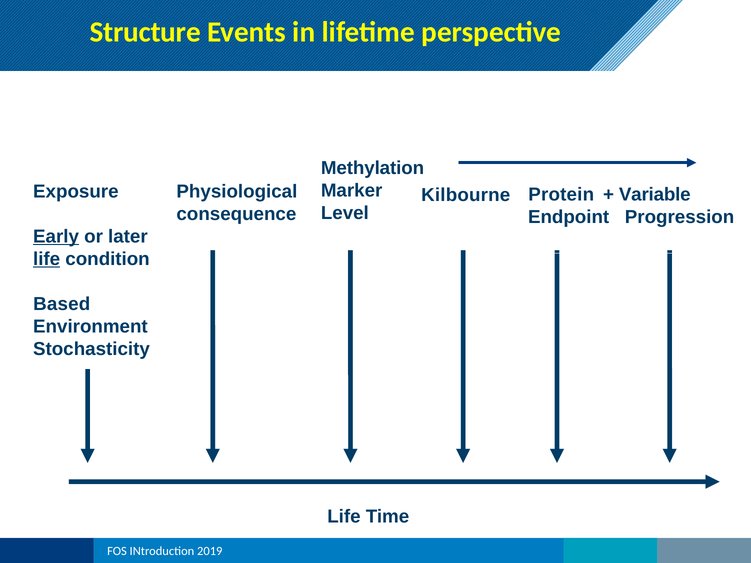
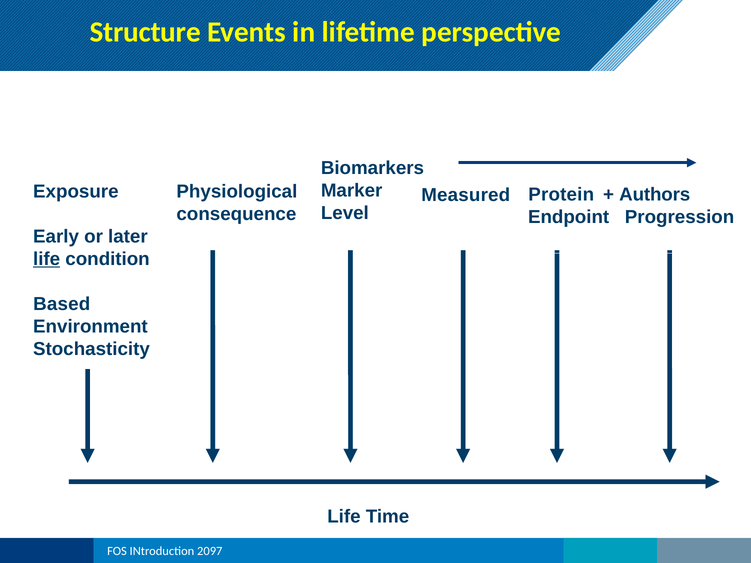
Methylation: Methylation -> Biomarkers
Variable: Variable -> Authors
Kilbourne: Kilbourne -> Measured
Early underline: present -> none
2019: 2019 -> 2097
